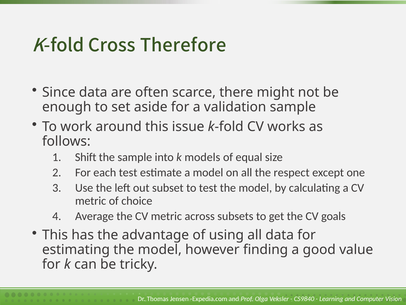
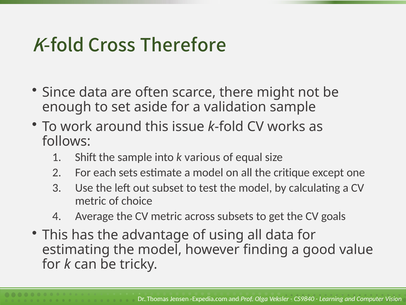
models: models -> various
each test: test -> sets
respect: respect -> critique
